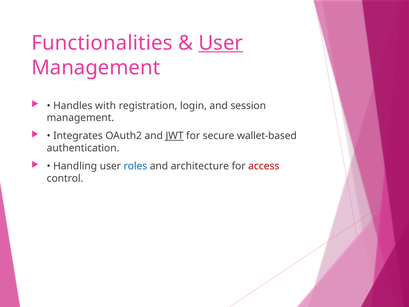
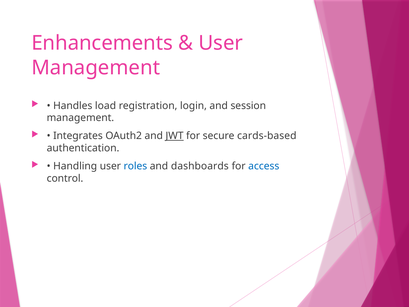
Functionalities: Functionalities -> Enhancements
User at (221, 43) underline: present -> none
with: with -> load
wallet-based: wallet-based -> cards-based
architecture: architecture -> dashboards
access colour: red -> blue
